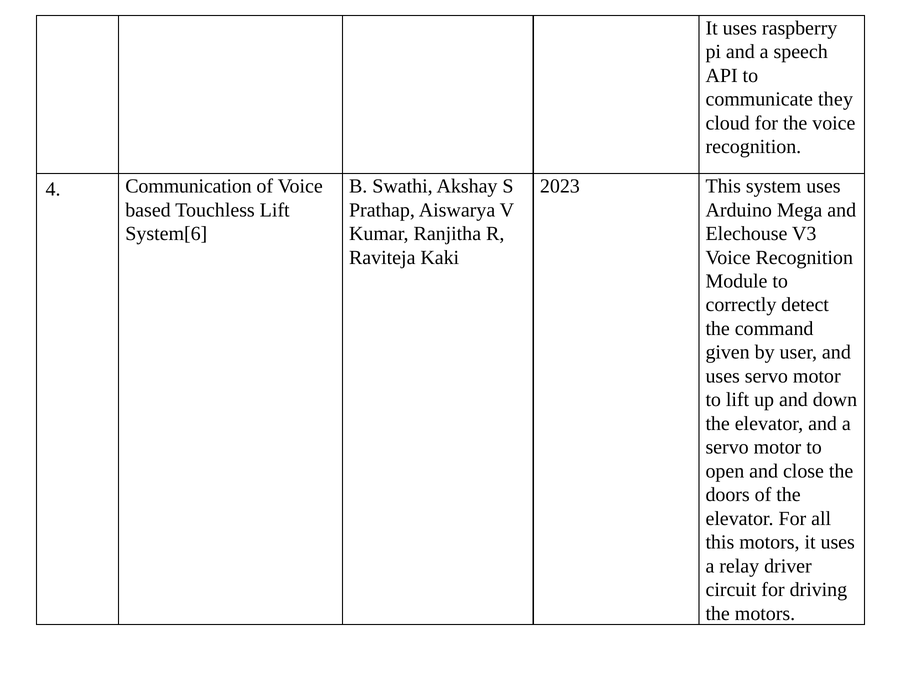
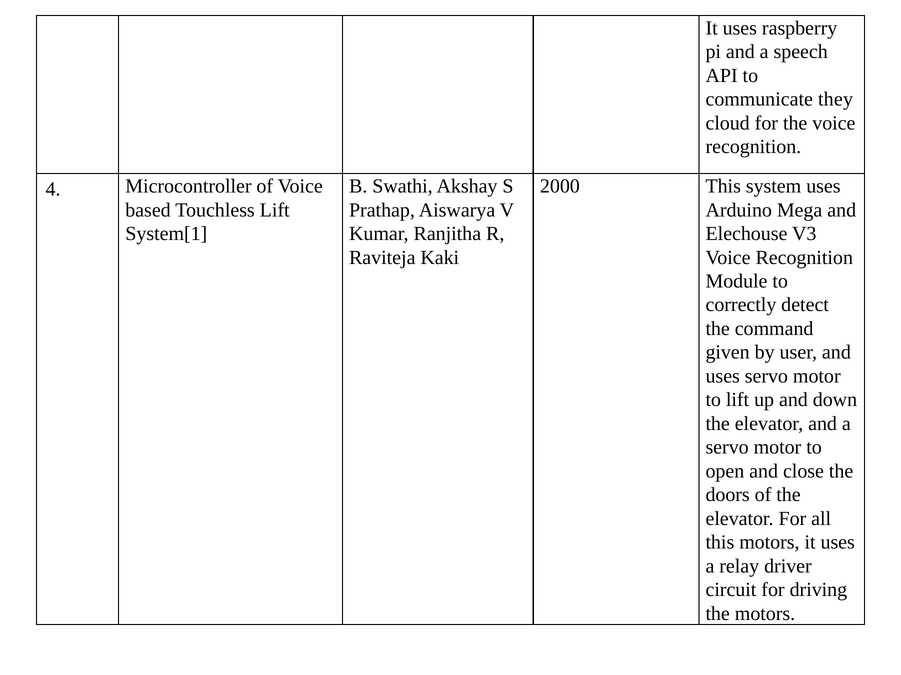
2023: 2023 -> 2000
Communication: Communication -> Microcontroller
System[6: System[6 -> System[1
